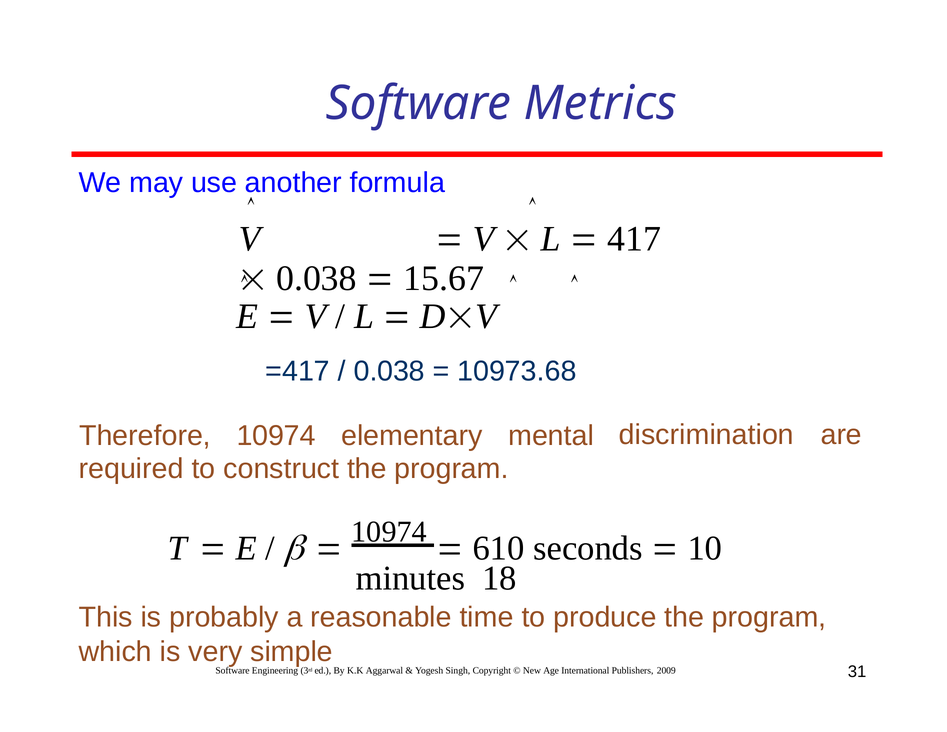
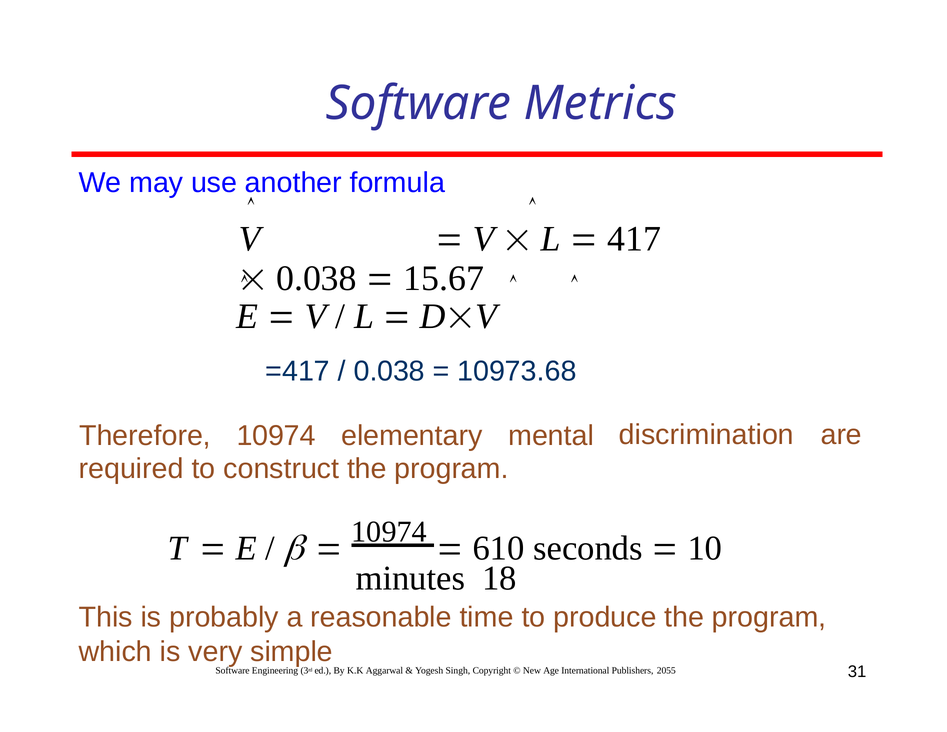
2009: 2009 -> 2055
